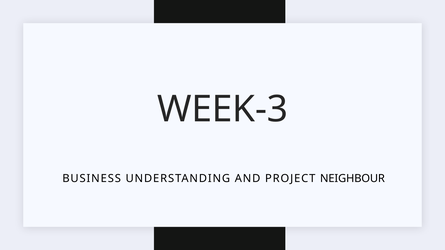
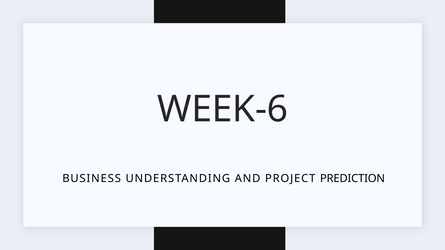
WEEK-3: WEEK-3 -> WEEK-6
NEIGHBOUR: NEIGHBOUR -> PREDICTION
